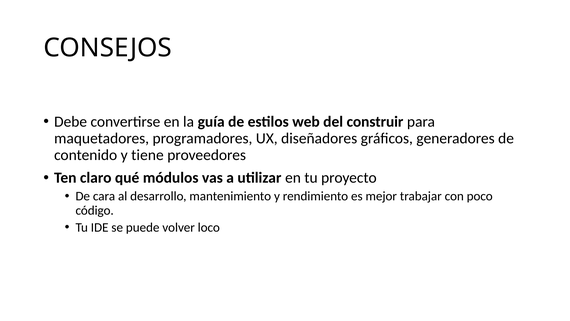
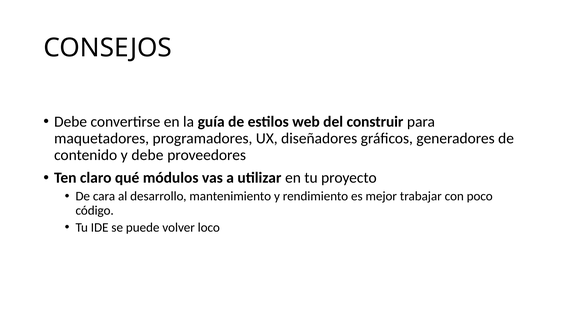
y tiene: tiene -> debe
